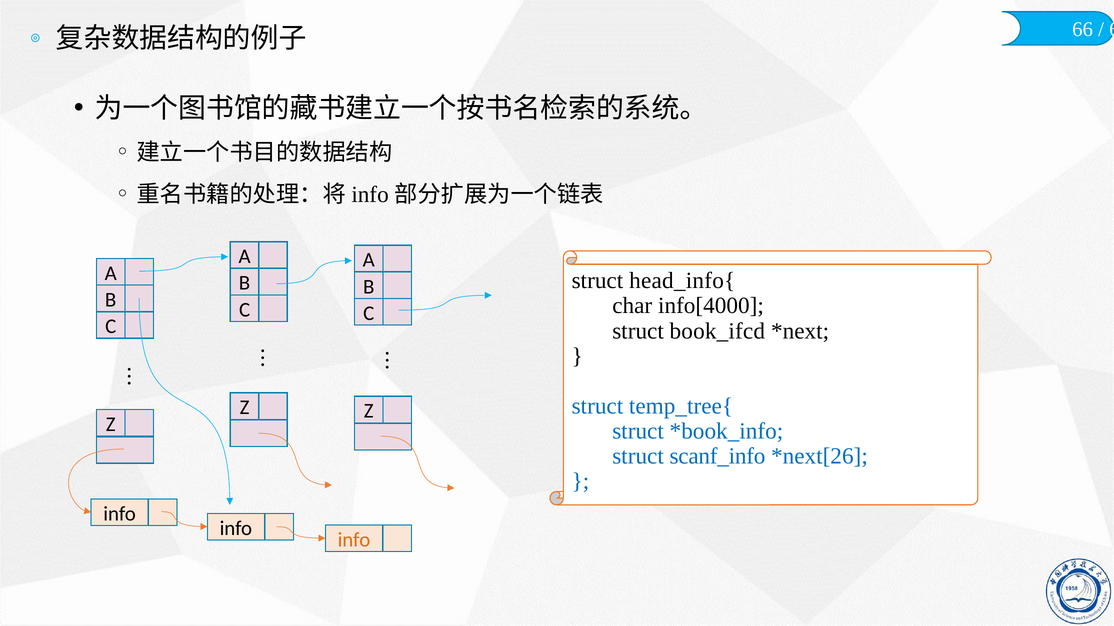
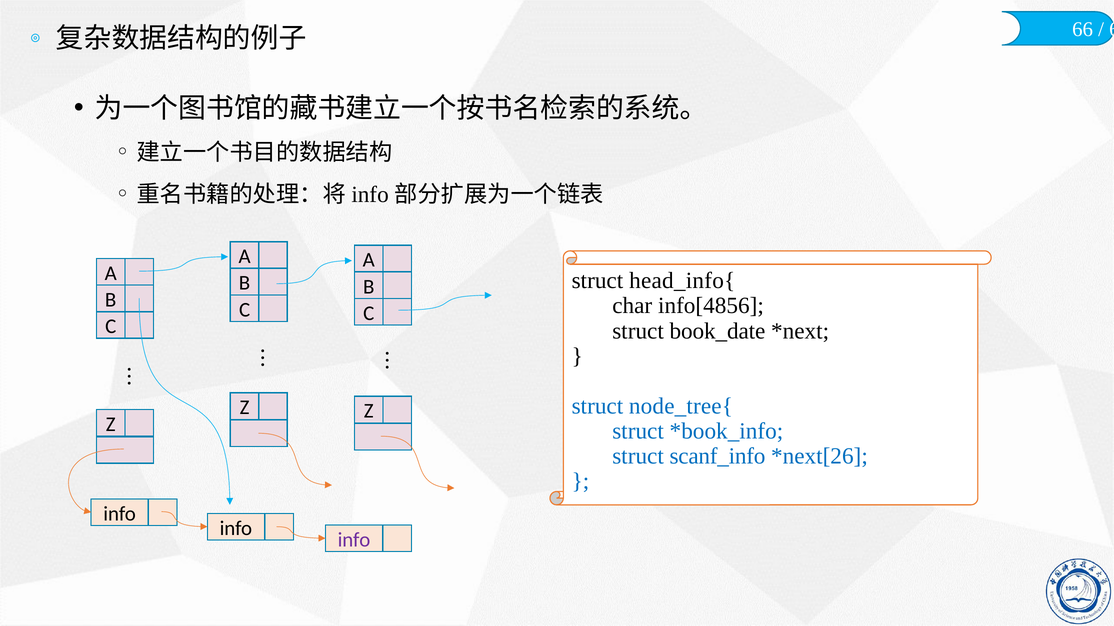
info[4000: info[4000 -> info[4856
book_ifcd: book_ifcd -> book_date
temp_tree{: temp_tree{ -> node_tree{
info at (354, 540) colour: orange -> purple
